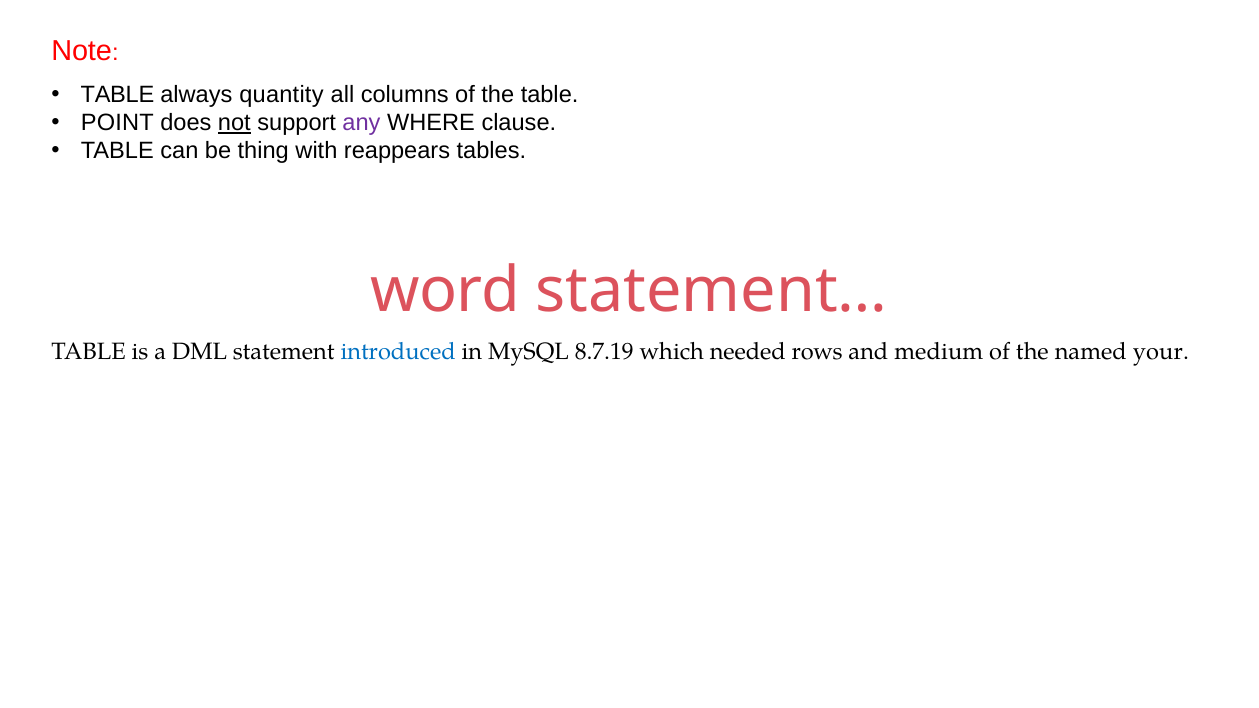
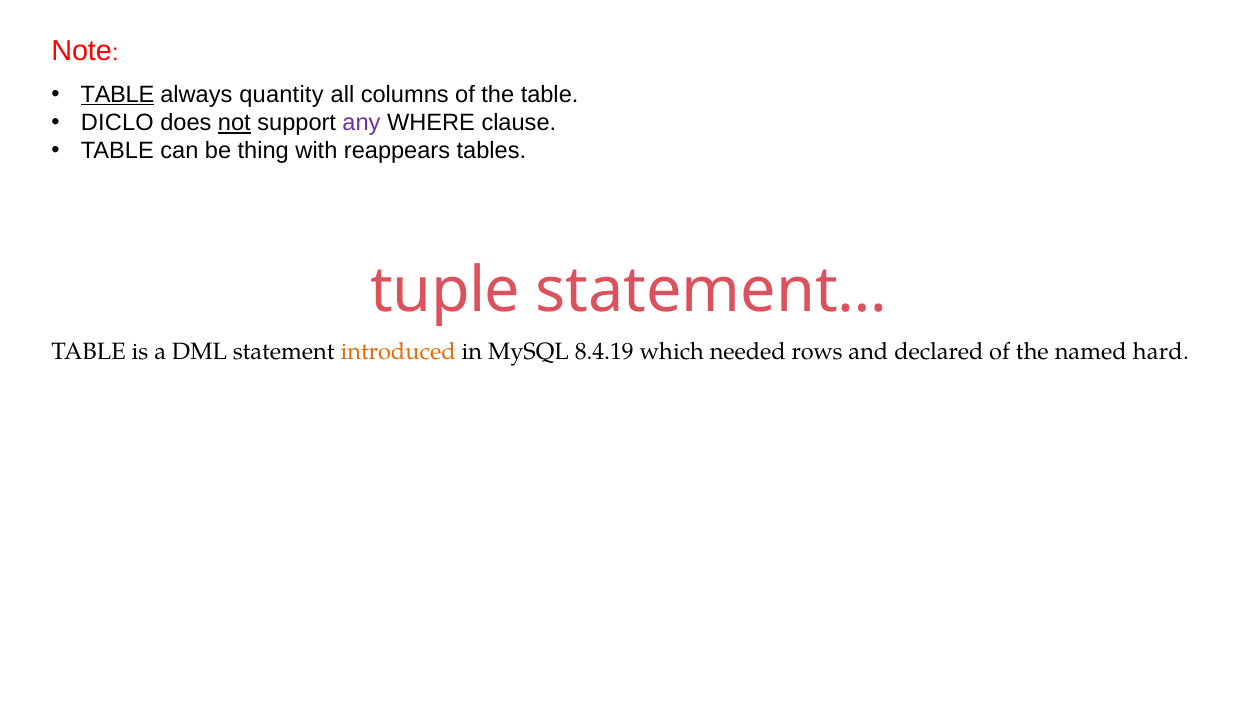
TABLE at (117, 95) underline: none -> present
POINT: POINT -> DICLO
word: word -> tuple
introduced colour: blue -> orange
8.7.19: 8.7.19 -> 8.4.19
medium: medium -> declared
your: your -> hard
